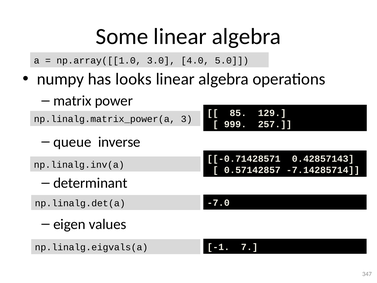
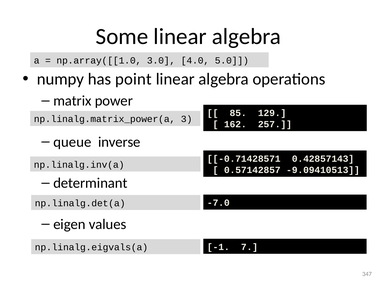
looks: looks -> point
999: 999 -> 162
-7.14285714: -7.14285714 -> -9.09410513
